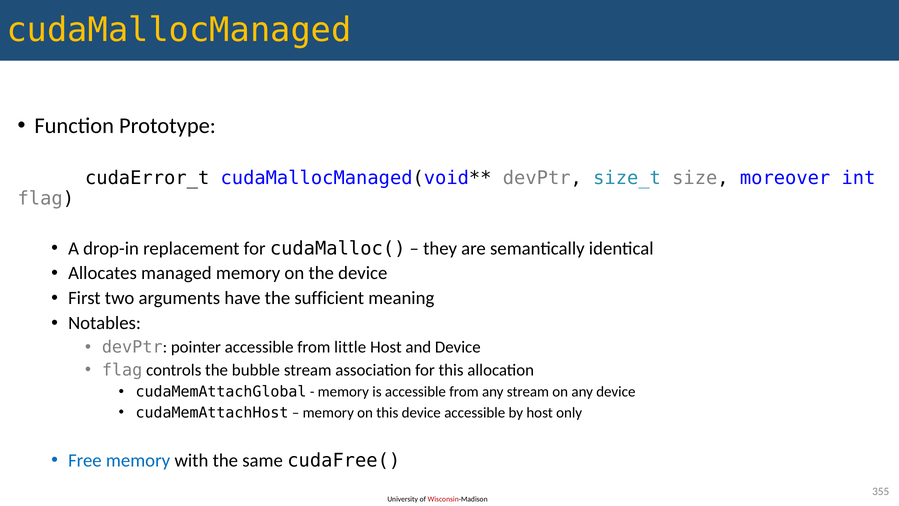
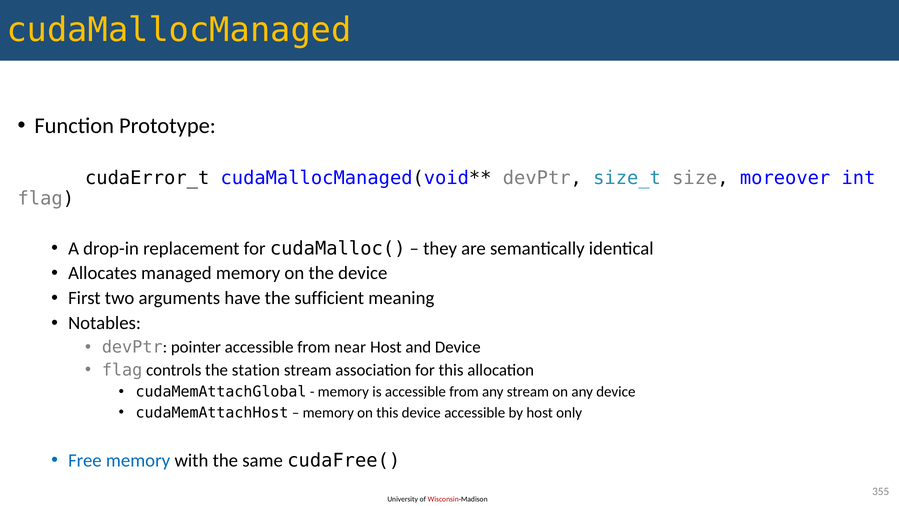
little: little -> near
bubble: bubble -> station
